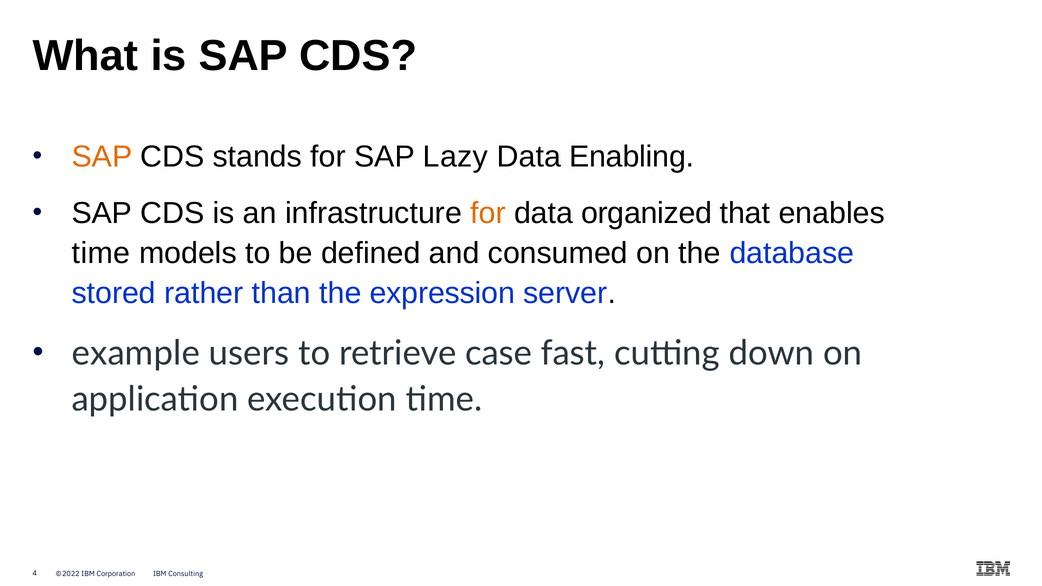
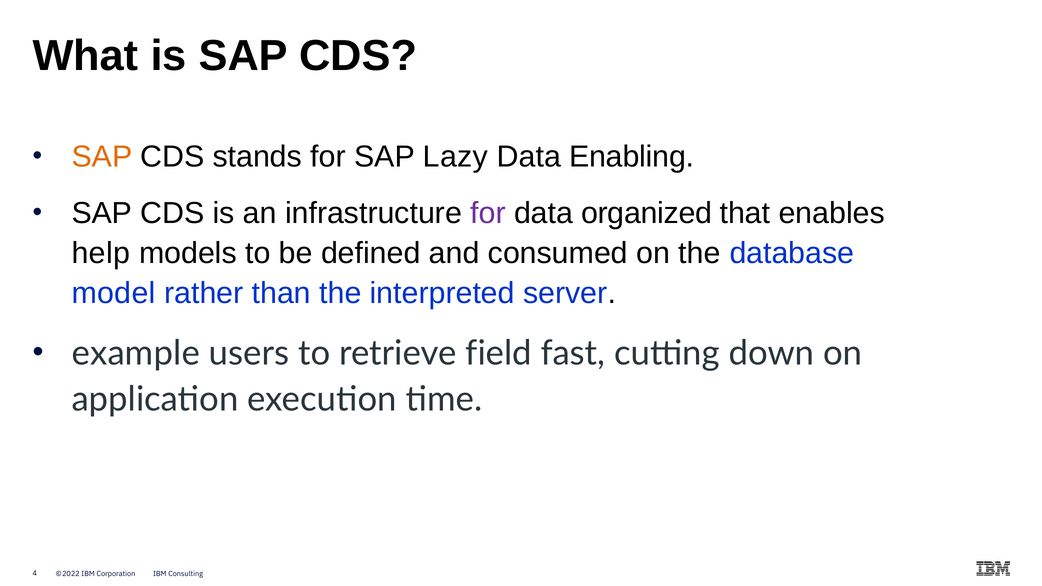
for at (488, 213) colour: orange -> purple
time at (101, 253): time -> help
stored: stored -> model
expression: expression -> interpreted
case: case -> field
